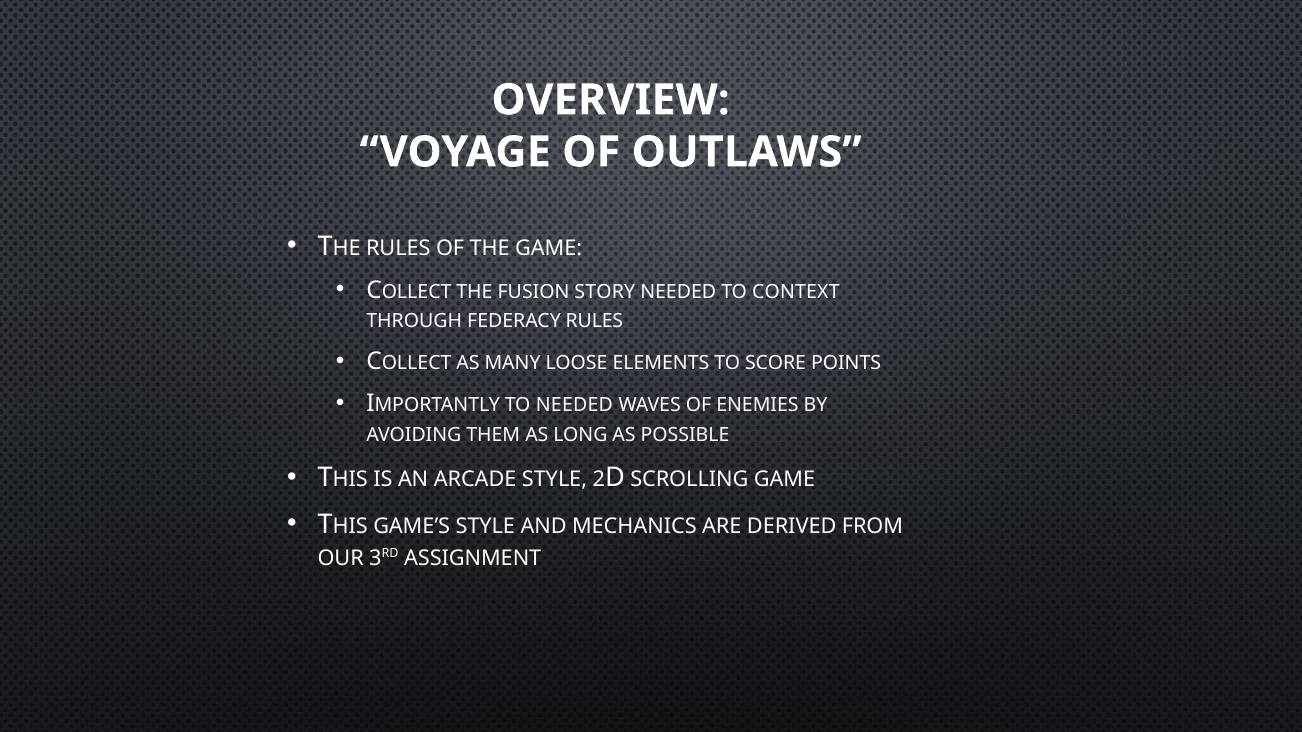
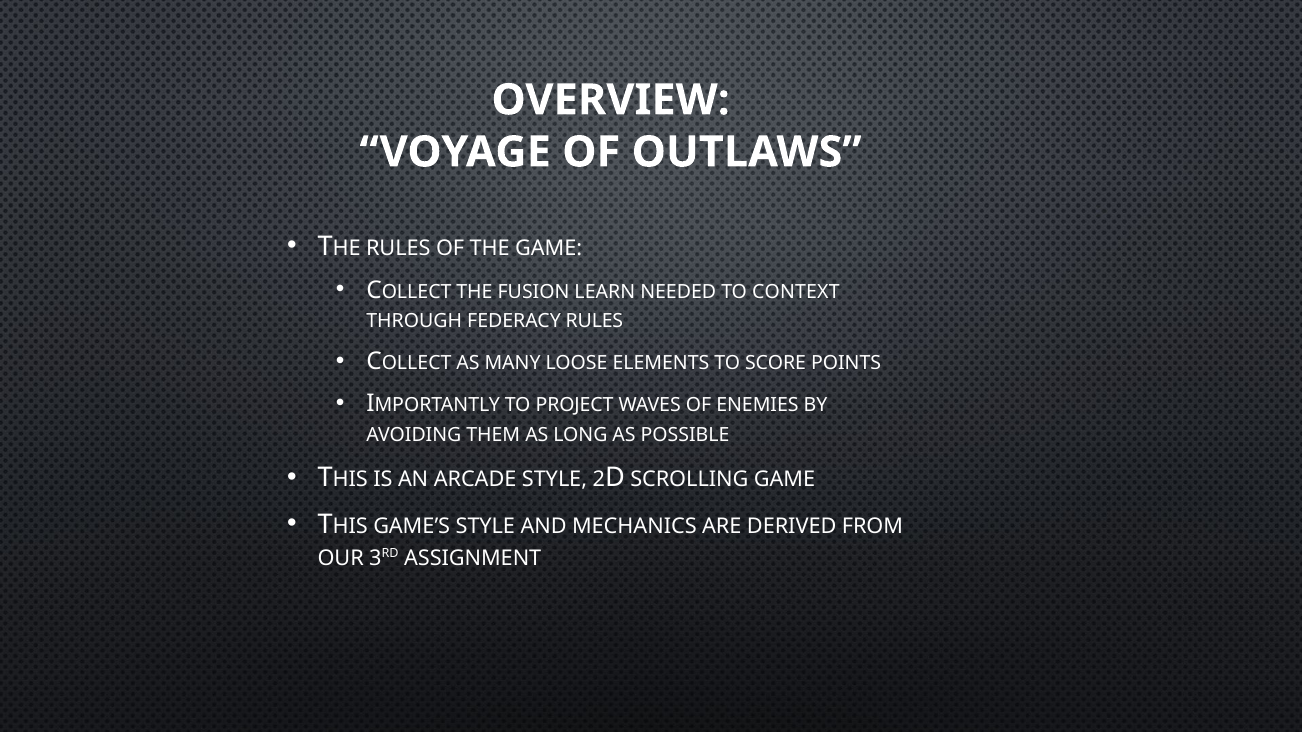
STORY: STORY -> LEARN
TO NEEDED: NEEDED -> PROJECT
